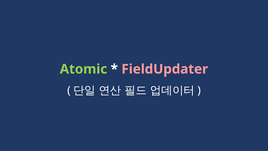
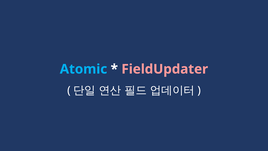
Atomic colour: light green -> light blue
